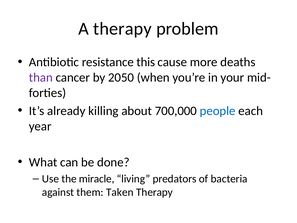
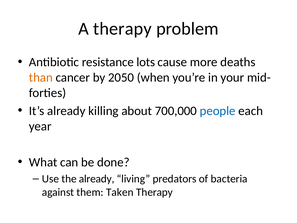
this: this -> lots
than colour: purple -> orange
the miracle: miracle -> already
